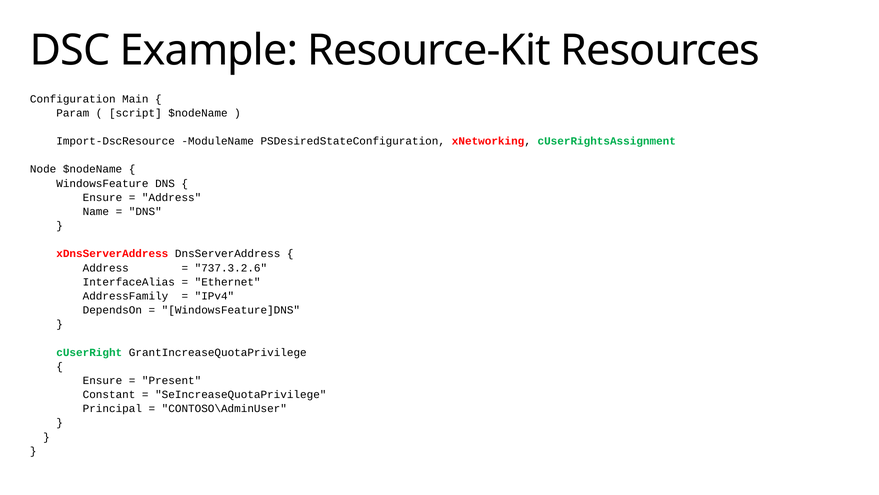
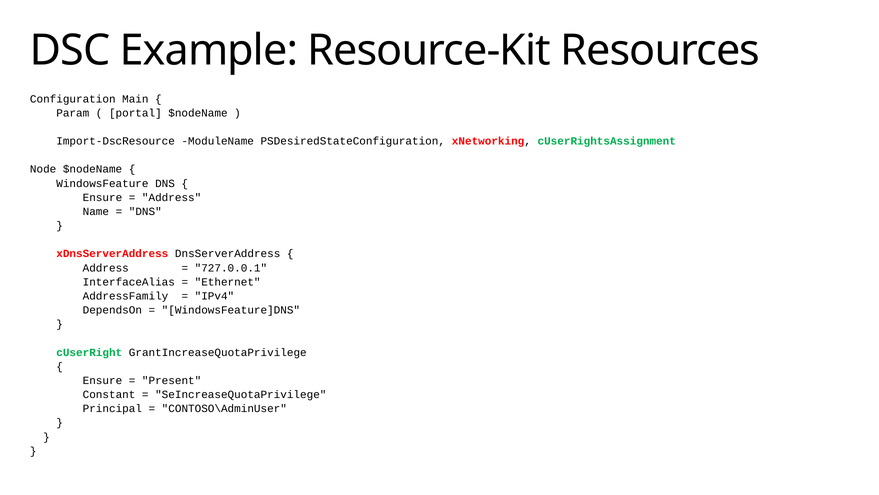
script: script -> portal
737.3.2.6: 737.3.2.6 -> 727.0.0.1
